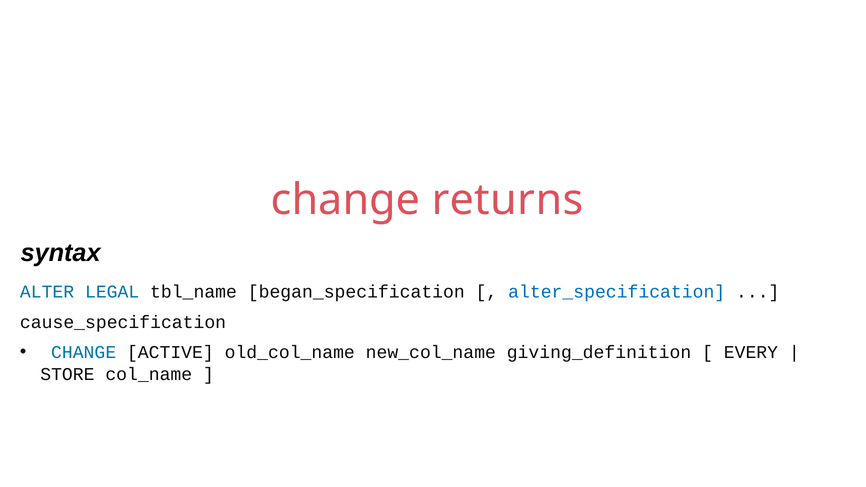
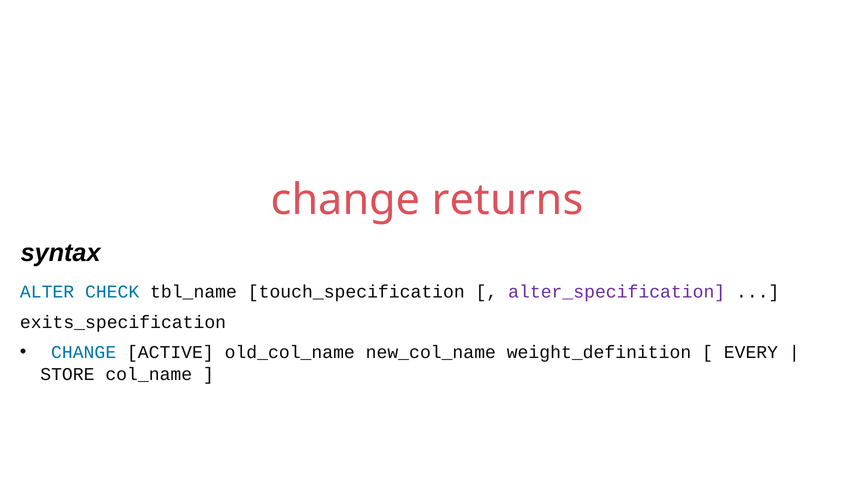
LEGAL: LEGAL -> CHECK
began_specification: began_specification -> touch_specification
alter_specification colour: blue -> purple
cause_specification: cause_specification -> exits_specification
giving_definition: giving_definition -> weight_definition
